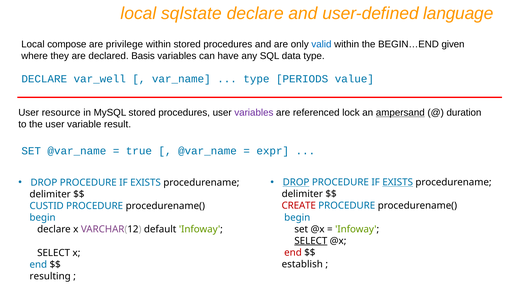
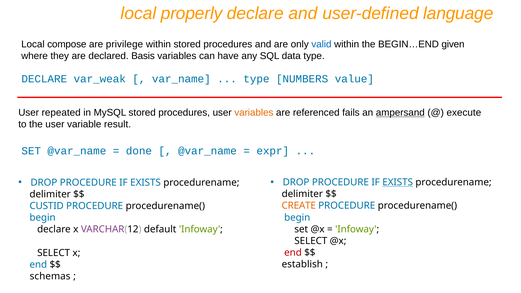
sqlstate: sqlstate -> properly
var_well: var_well -> var_weak
PERIODS: PERIODS -> NUMBERS
resource: resource -> repeated
variables at (254, 113) colour: purple -> orange
lock: lock -> fails
duration: duration -> execute
true: true -> done
DROP at (296, 182) underline: present -> none
CREATE colour: red -> orange
SELECT at (311, 241) underline: present -> none
resulting: resulting -> schemas
